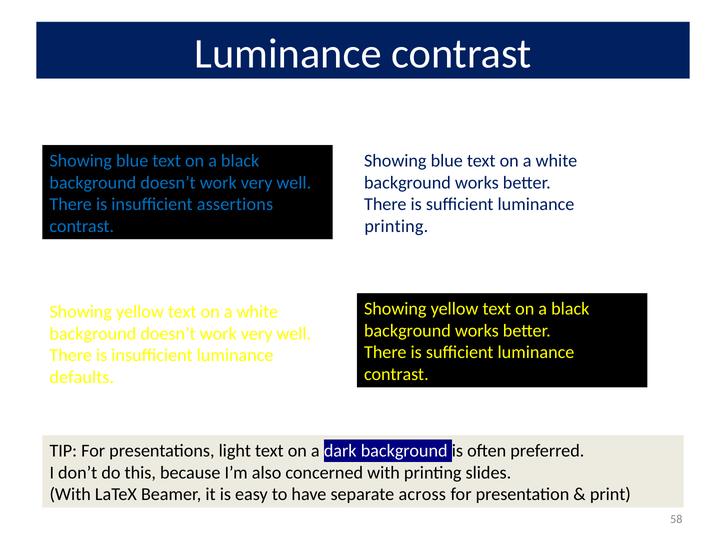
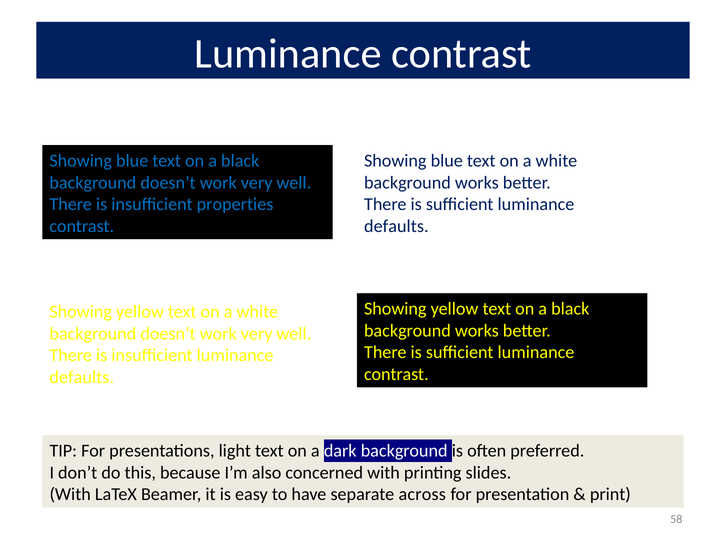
assertions: assertions -> properties
printing at (396, 226): printing -> defaults
